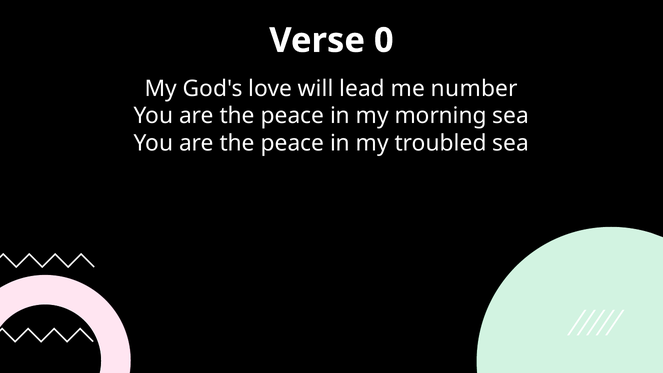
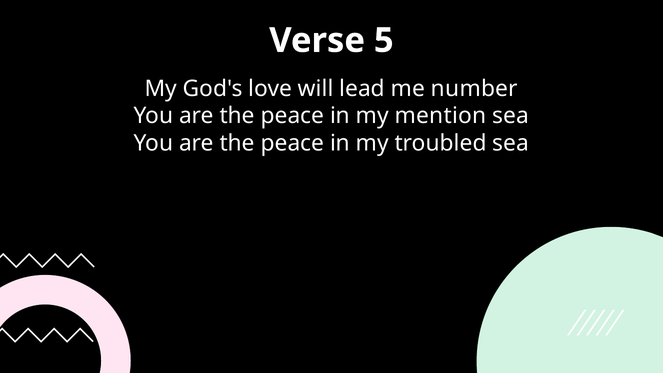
0: 0 -> 5
morning: morning -> mention
